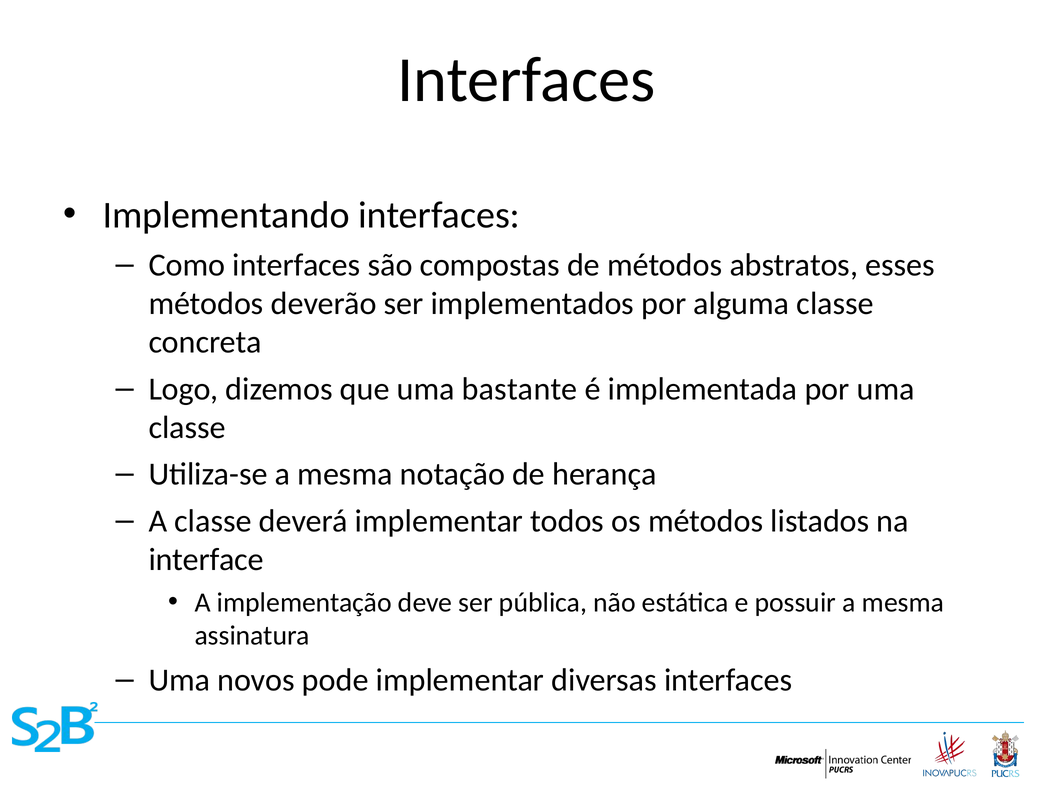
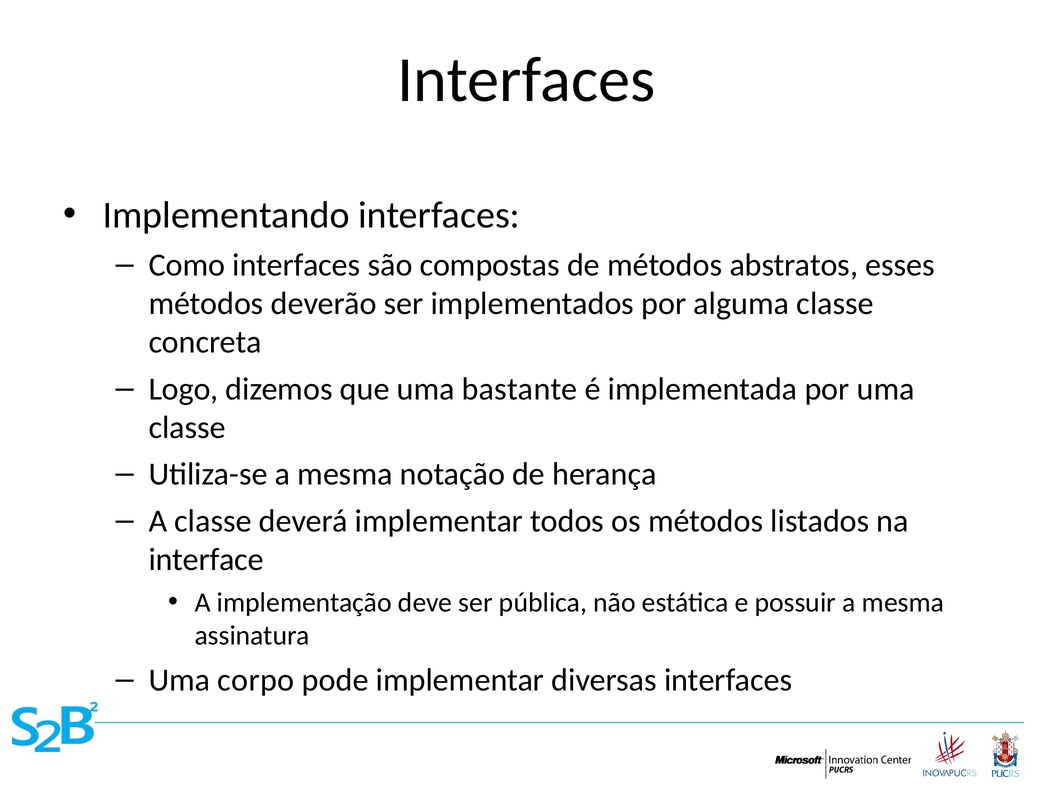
novos: novos -> corpo
